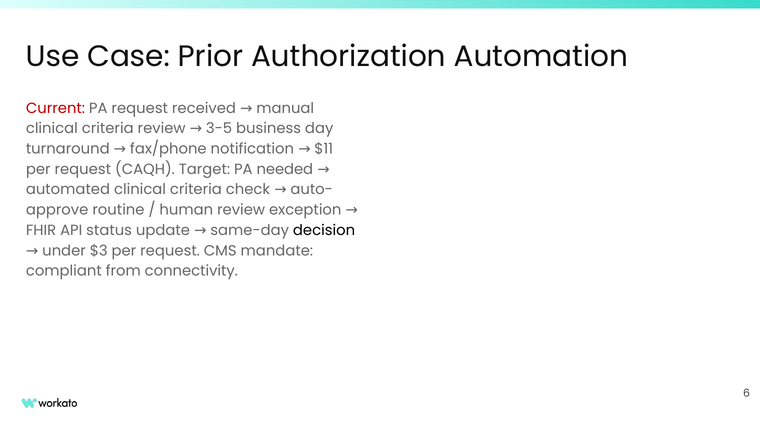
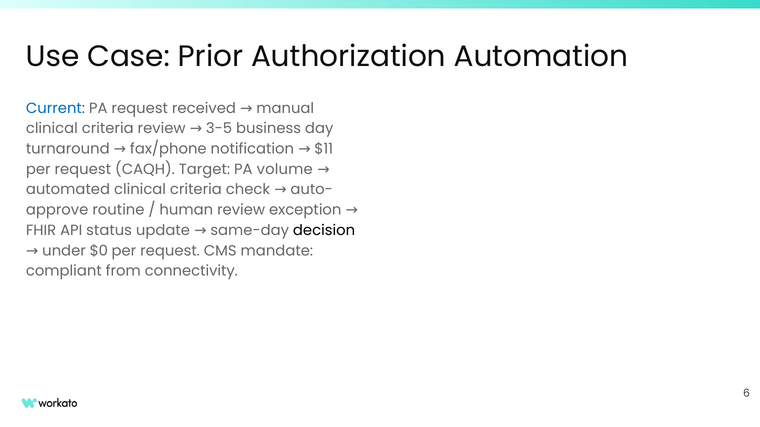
Current colour: red -> blue
needed: needed -> volume
$3: $3 -> $0
